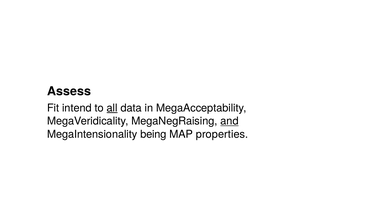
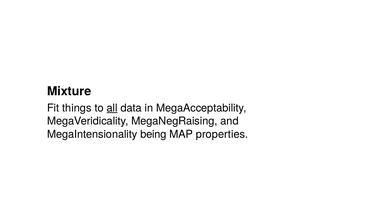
Assess: Assess -> Mixture
intend: intend -> things
and underline: present -> none
